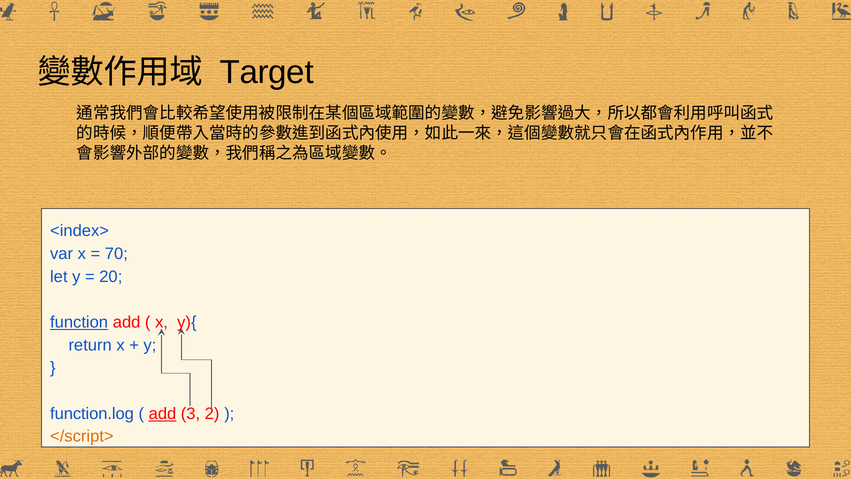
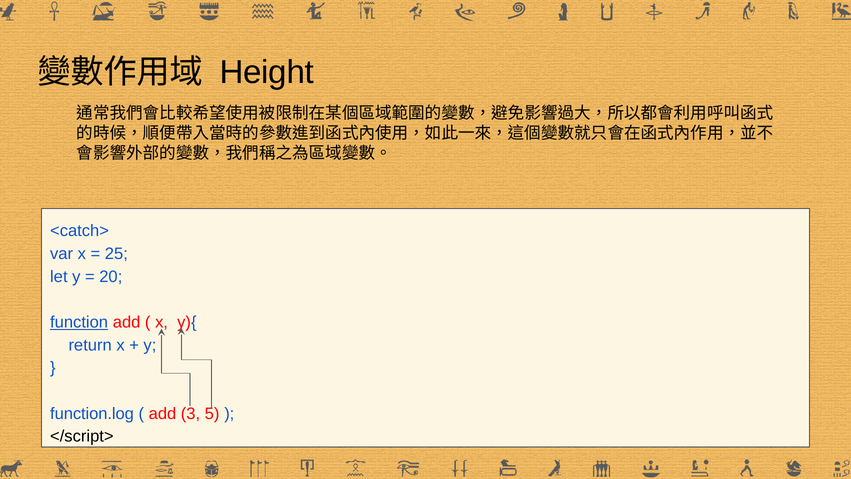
Target: Target -> Height
<index>: <index> -> <catch>
70: 70 -> 25
add at (162, 413) underline: present -> none
2: 2 -> 5
</script> colour: orange -> black
